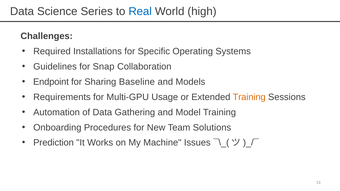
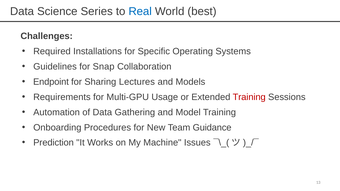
high: high -> best
Baseline: Baseline -> Lectures
Training at (249, 97) colour: orange -> red
Solutions: Solutions -> Guidance
